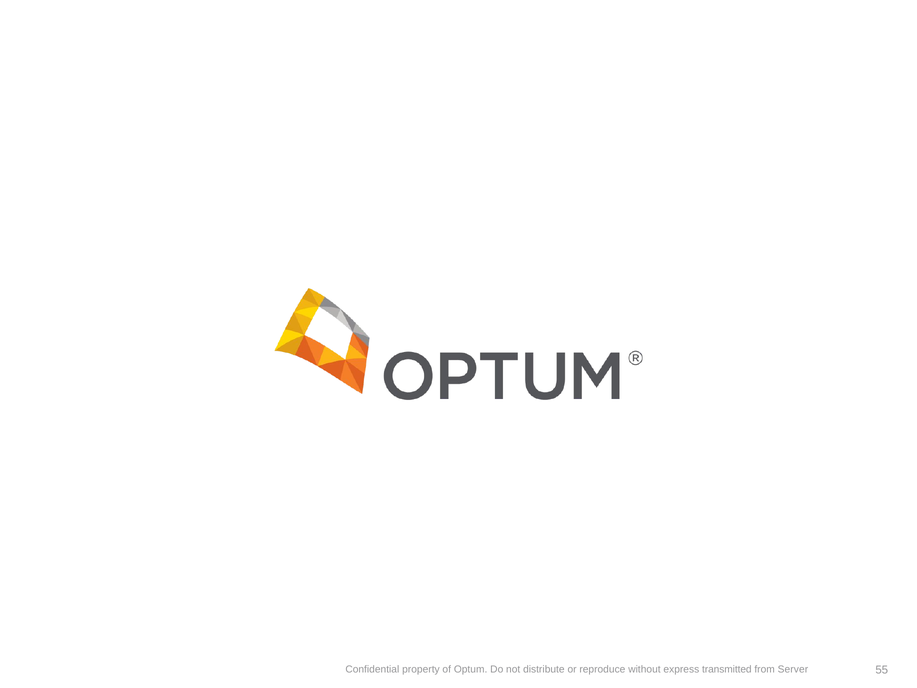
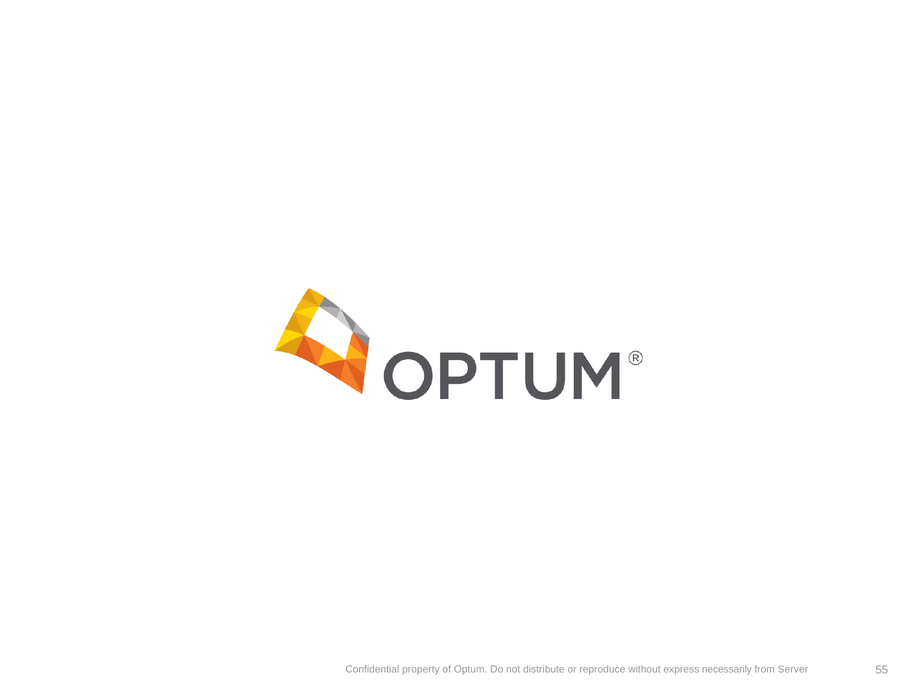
transmitted: transmitted -> necessarily
